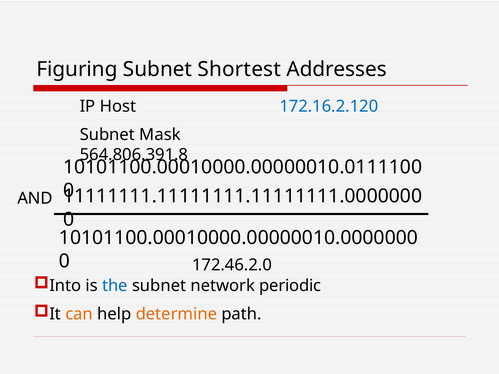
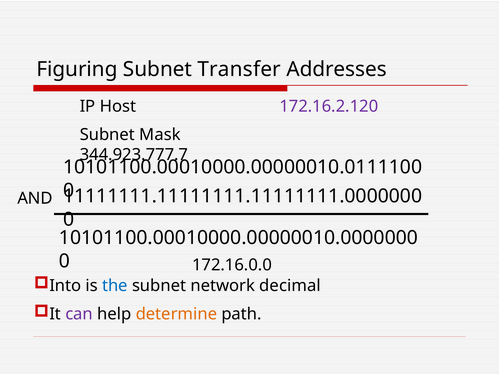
Shortest: Shortest -> Transfer
172.16.2.120 colour: blue -> purple
564.806.391.8: 564.806.391.8 -> 344.923.777.7
172.46.2.0: 172.46.2.0 -> 172.16.0.0
periodic: periodic -> decimal
can colour: orange -> purple
